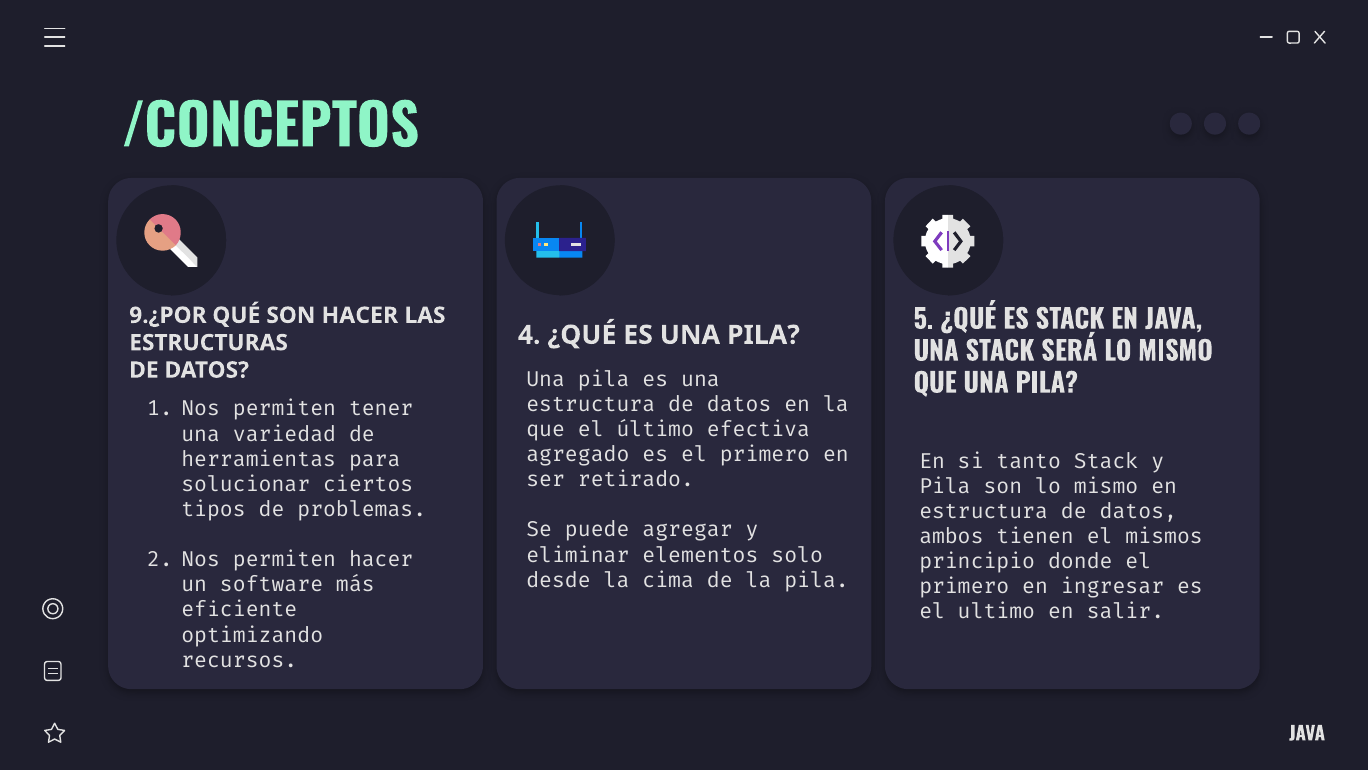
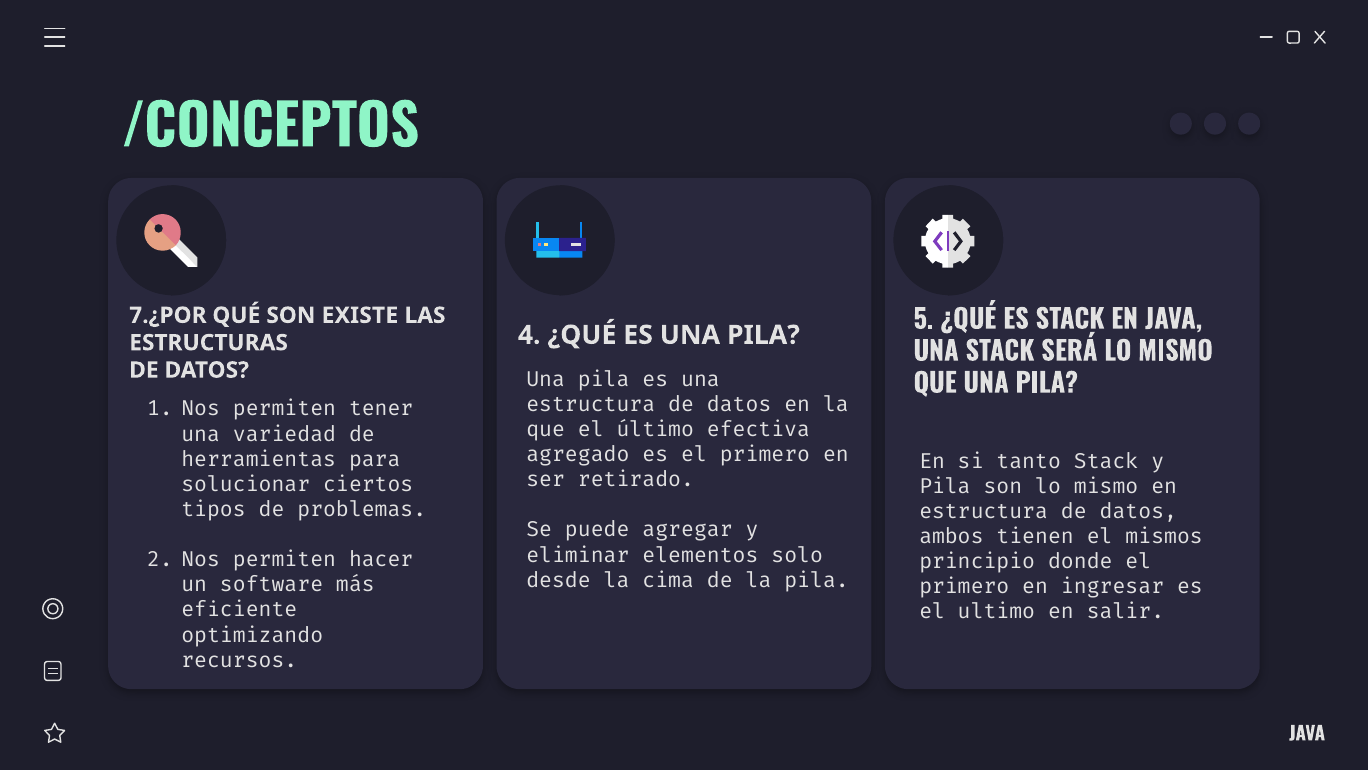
9.¿POR: 9.¿POR -> 7.¿POR
SON HACER: HACER -> EXISTE
